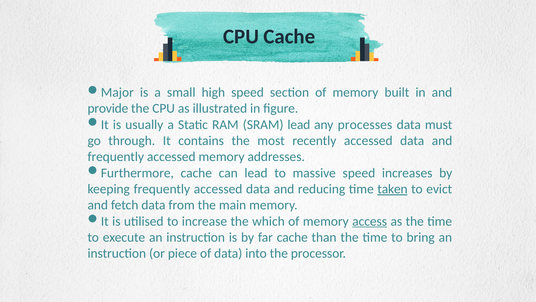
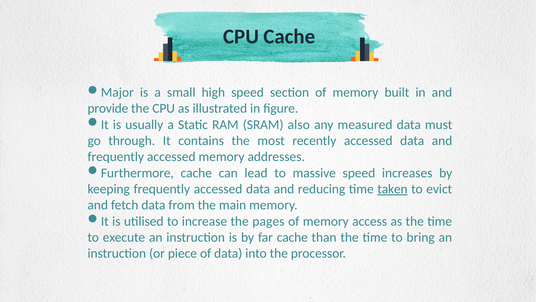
SRAM lead: lead -> also
processes: processes -> measured
which: which -> pages
access underline: present -> none
